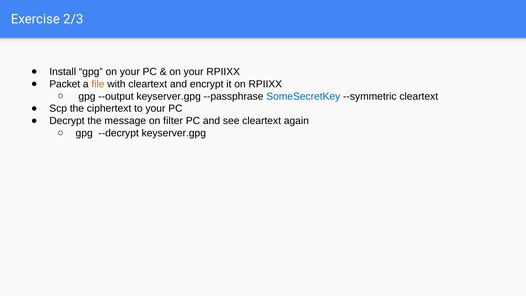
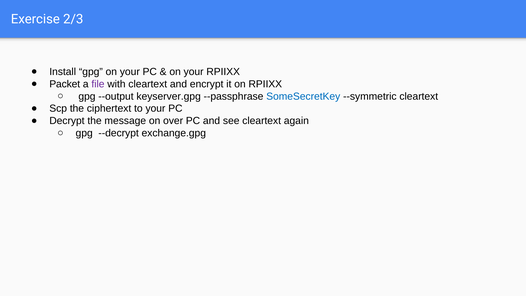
file colour: orange -> purple
filter: filter -> over
--decrypt keyserver.gpg: keyserver.gpg -> exchange.gpg
